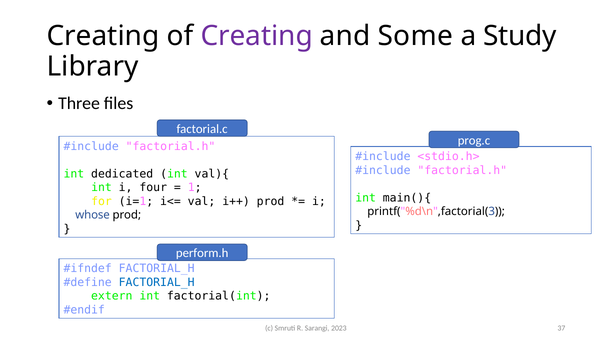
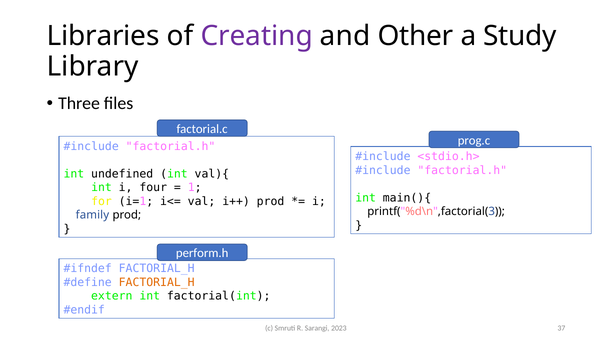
Creating at (103, 36): Creating -> Libraries
Some: Some -> Other
dedicated: dedicated -> undefined
whose: whose -> family
FACTORIAL_H at (157, 283) colour: blue -> orange
